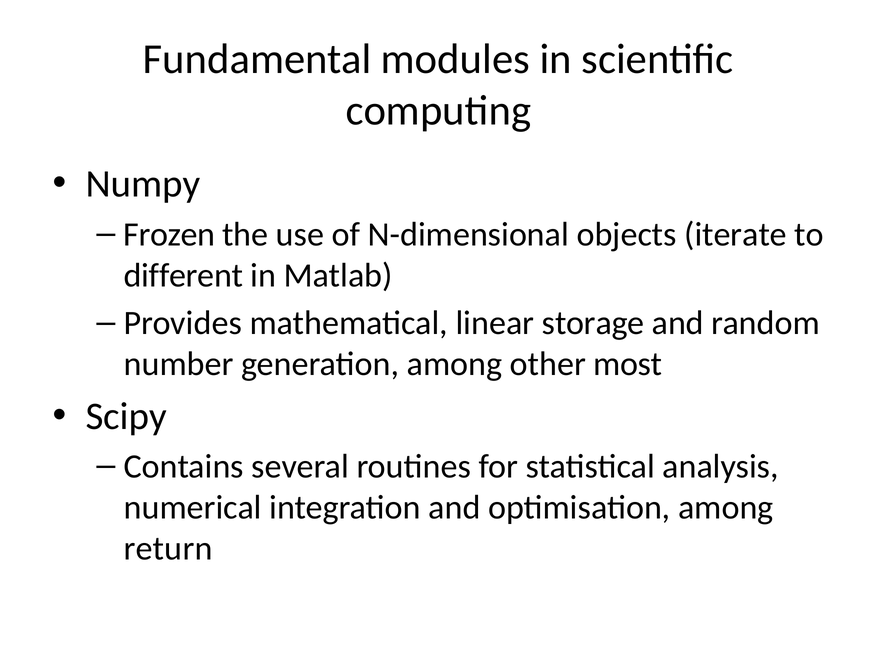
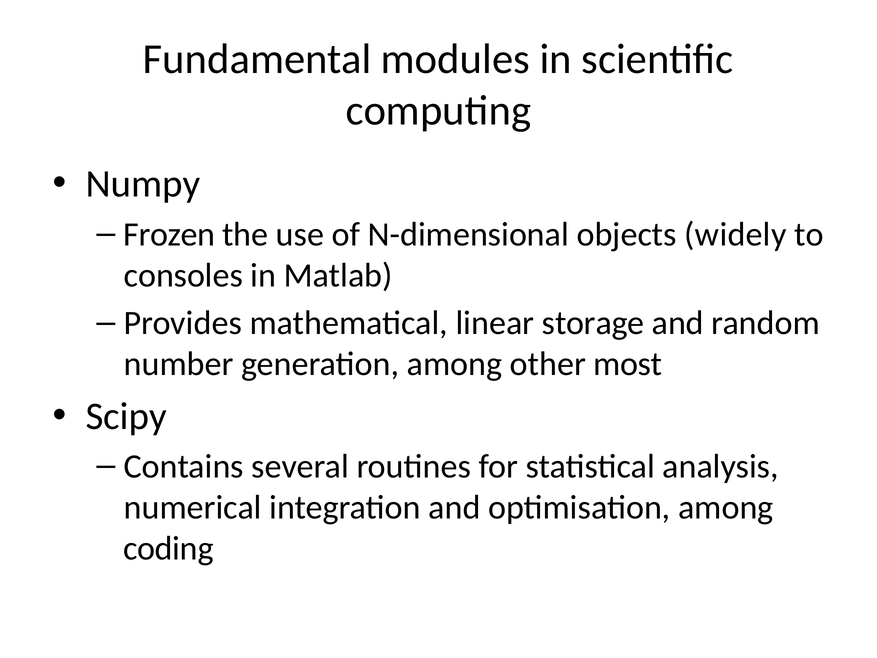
iterate: iterate -> widely
different: different -> consoles
return: return -> coding
